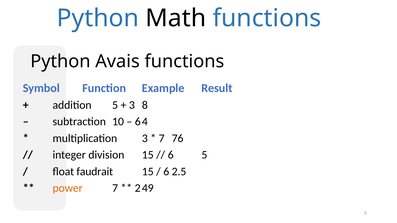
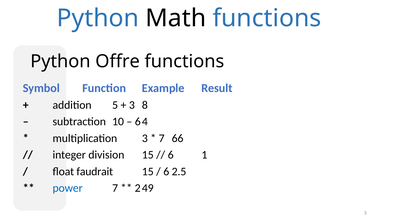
Avais: Avais -> Offre
76: 76 -> 66
6 5: 5 -> 1
power colour: orange -> blue
